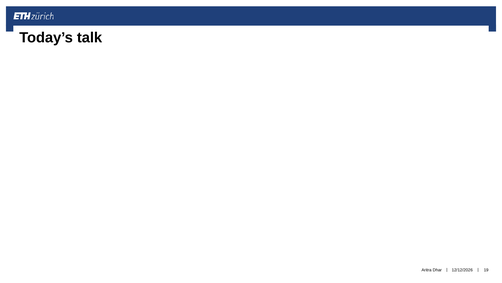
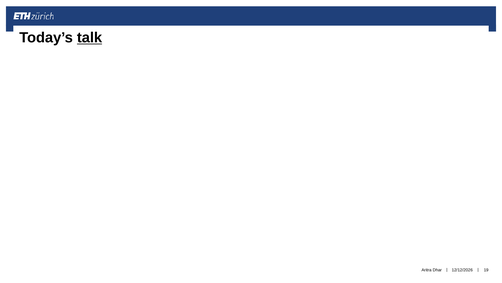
talk underline: none -> present
